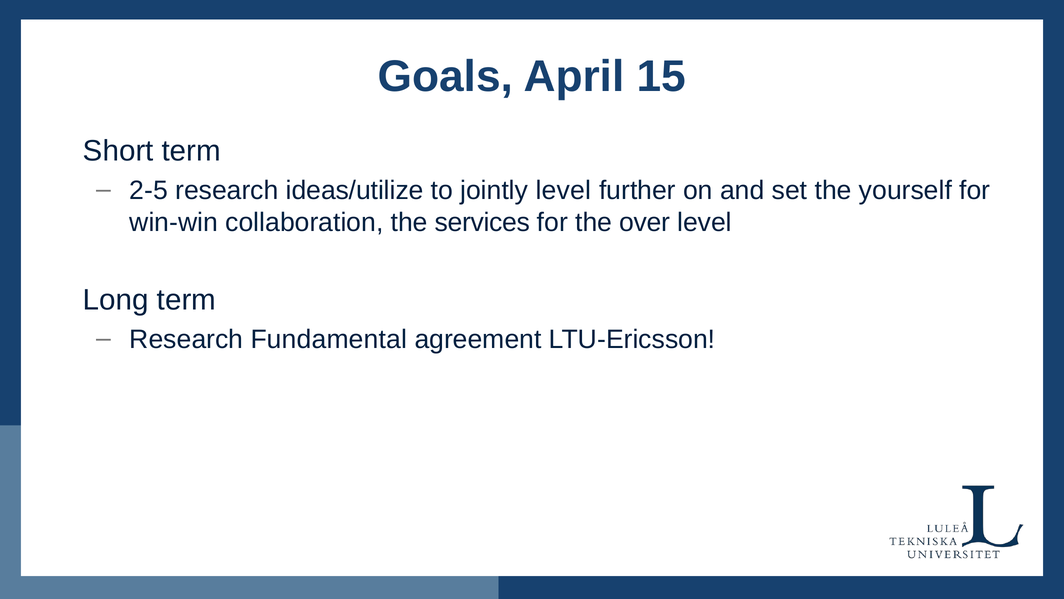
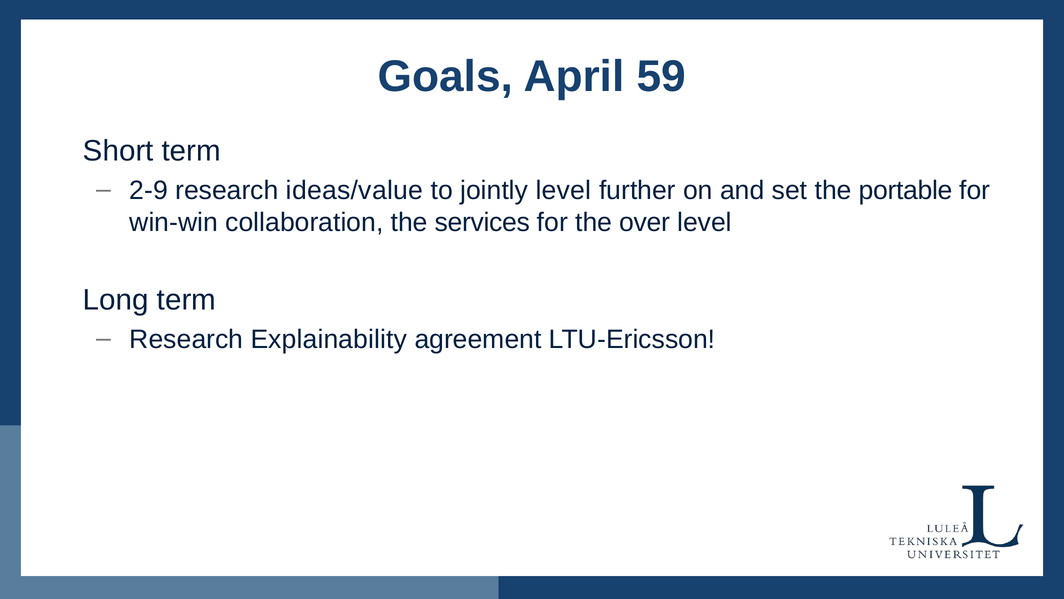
15: 15 -> 59
2-5: 2-5 -> 2-9
ideas/utilize: ideas/utilize -> ideas/value
yourself: yourself -> portable
Fundamental: Fundamental -> Explainability
